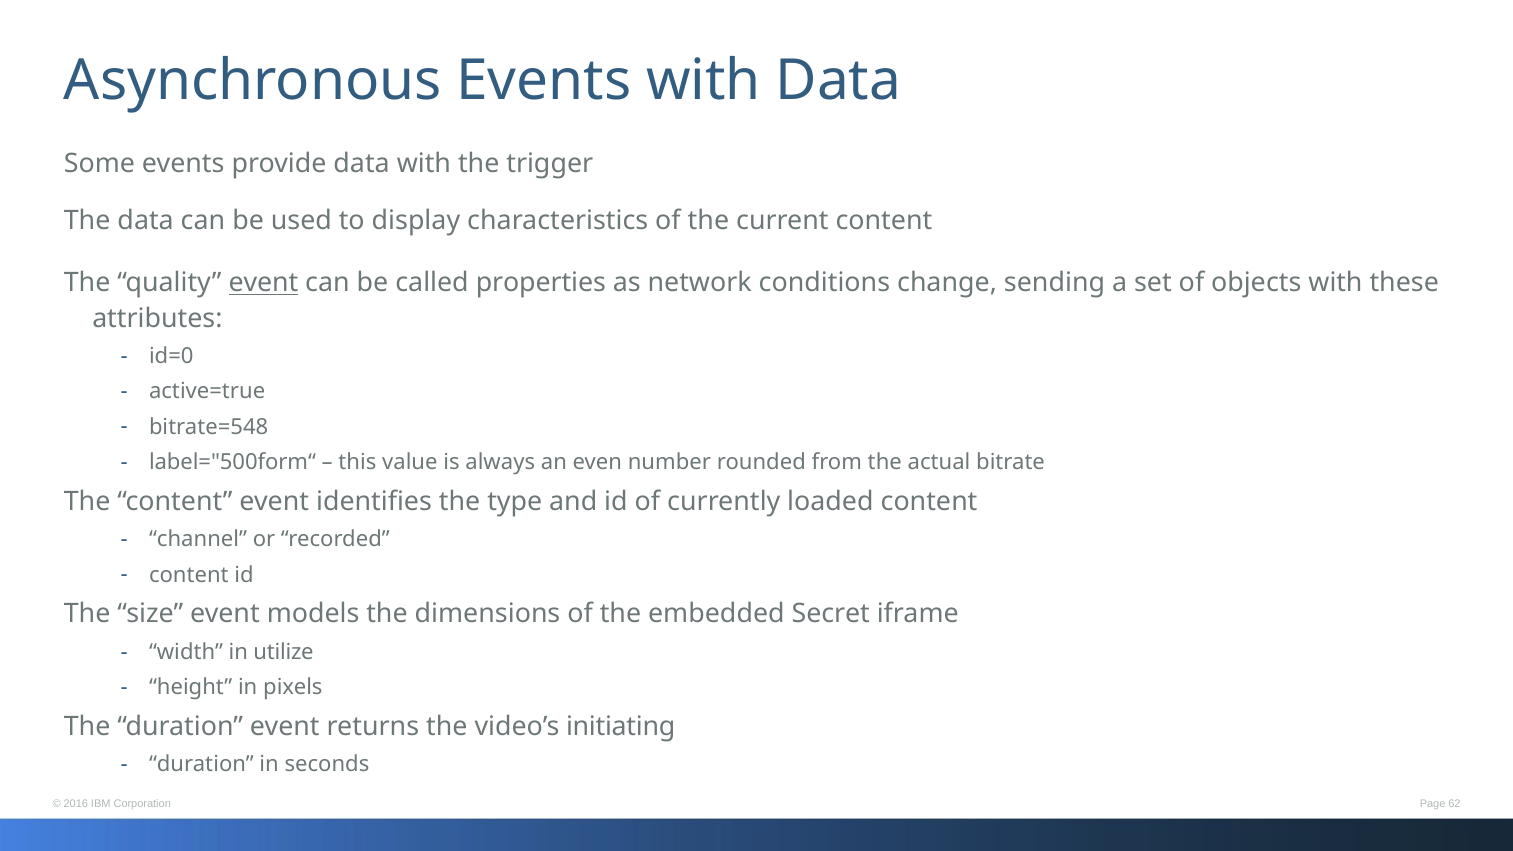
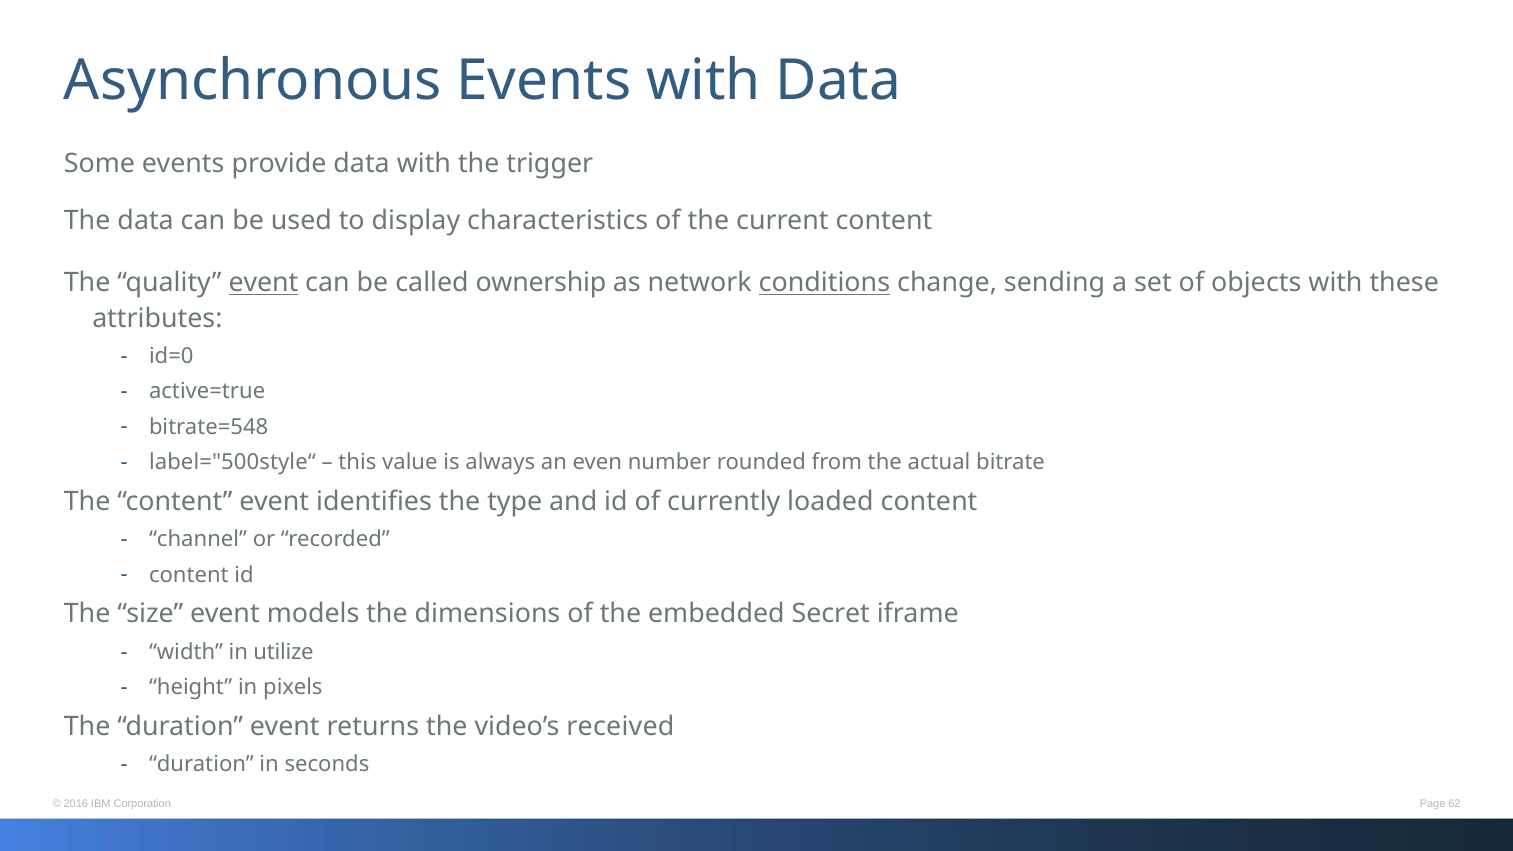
properties: properties -> ownership
conditions underline: none -> present
label="500form“: label="500form“ -> label="500style“
initiating: initiating -> received
